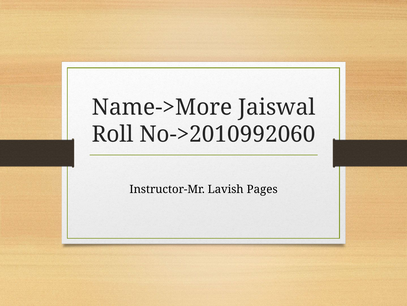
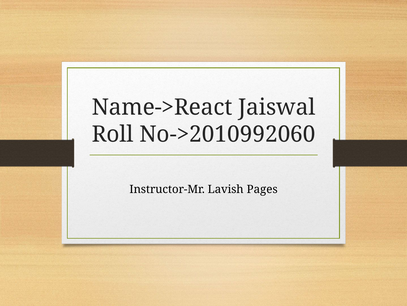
Name->More: Name->More -> Name->React
